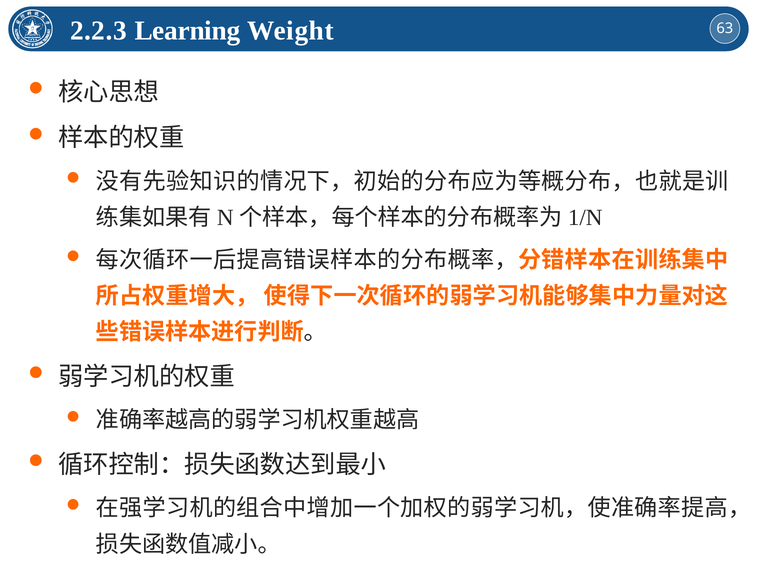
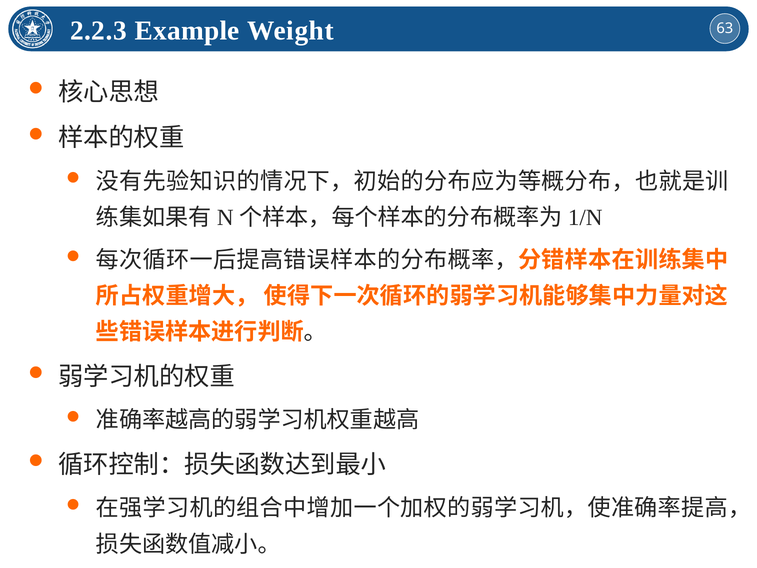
Learning: Learning -> Example
